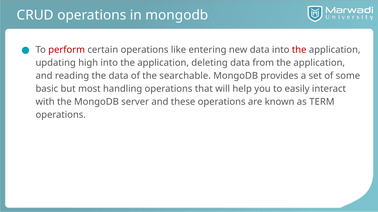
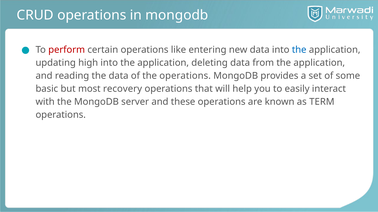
the at (299, 50) colour: red -> blue
the searchable: searchable -> operations
handling: handling -> recovery
